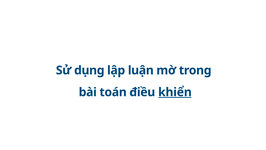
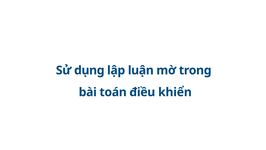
khiển underline: present -> none
